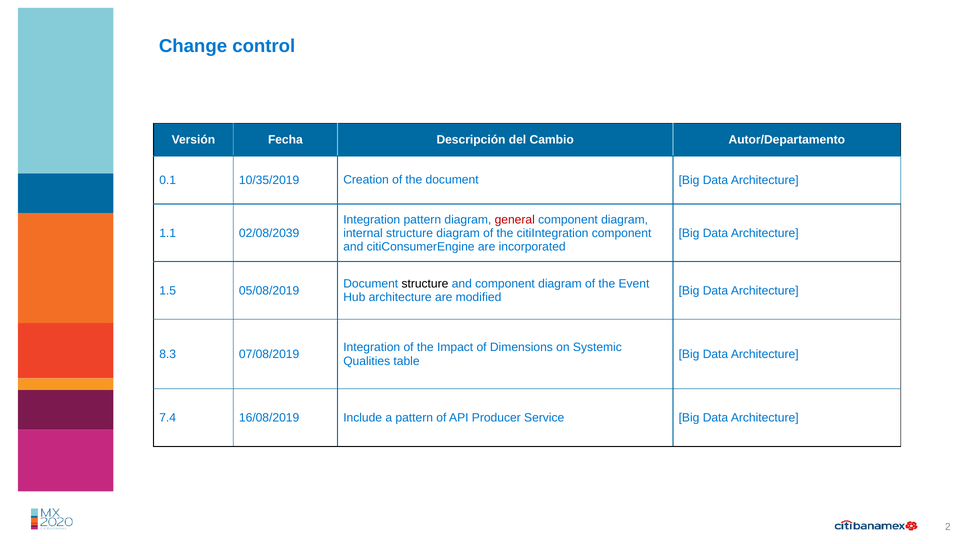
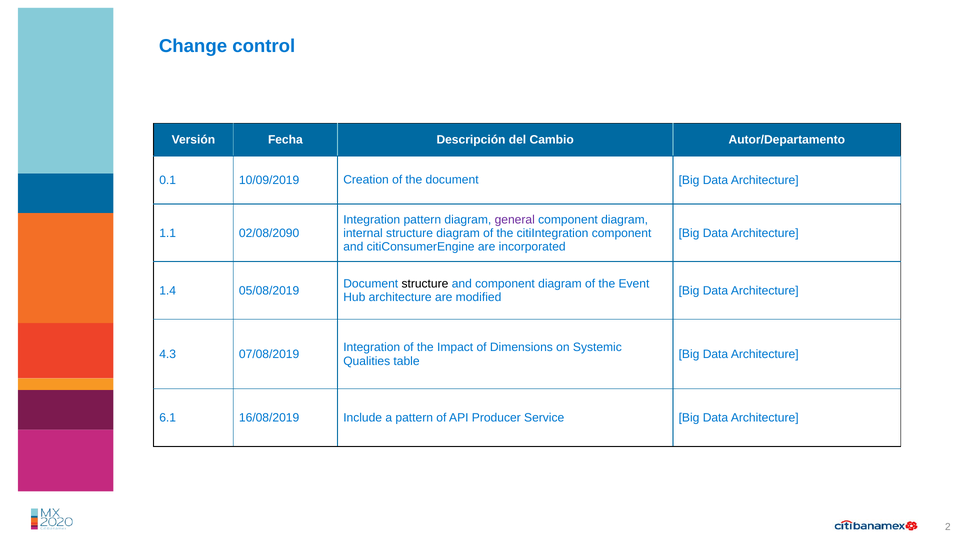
10/35/2019: 10/35/2019 -> 10/09/2019
general colour: red -> purple
02/08/2039: 02/08/2039 -> 02/08/2090
1.5: 1.5 -> 1.4
8.3: 8.3 -> 4.3
7.4: 7.4 -> 6.1
